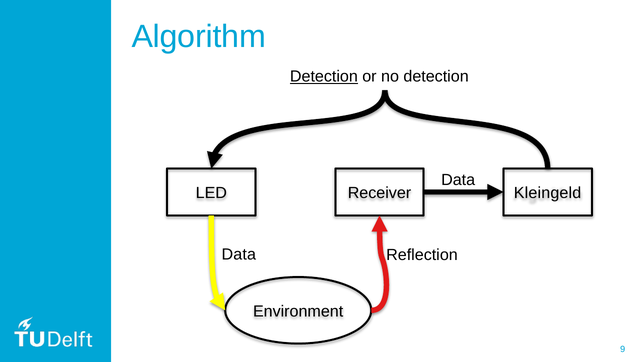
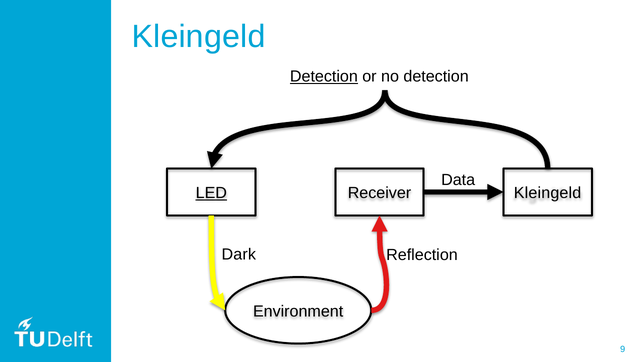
Algorithm at (199, 37): Algorithm -> Kleingeld
LED underline: none -> present
Data at (239, 255): Data -> Dark
